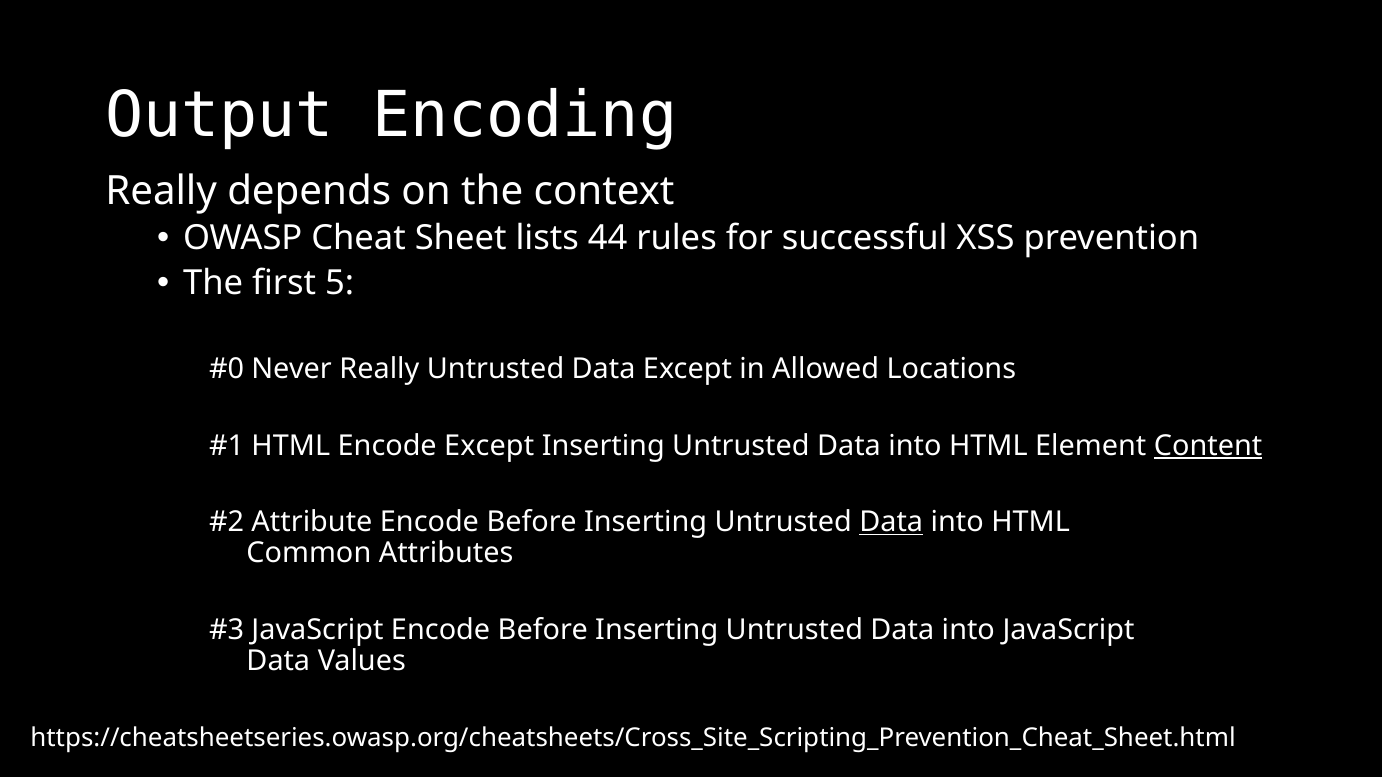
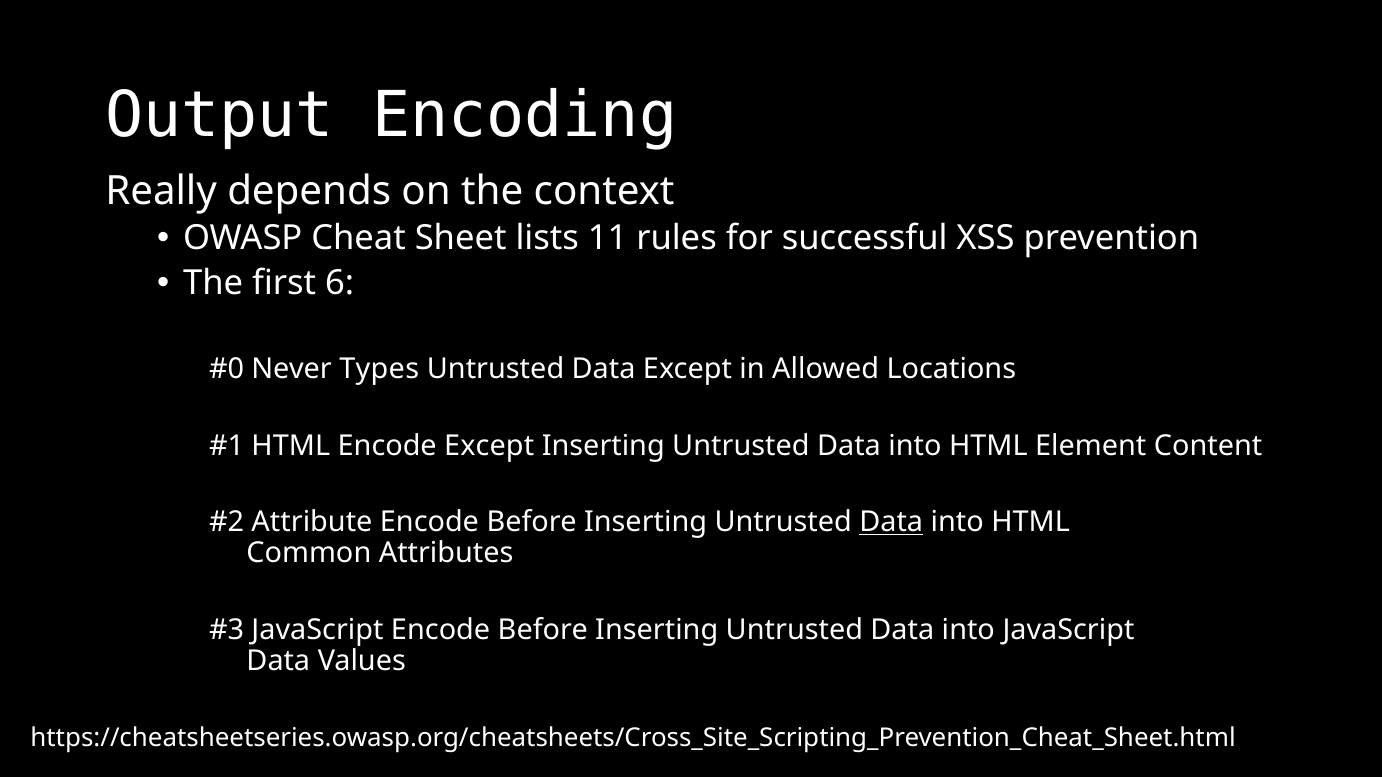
44: 44 -> 11
5: 5 -> 6
Never Really: Really -> Types
Content underline: present -> none
